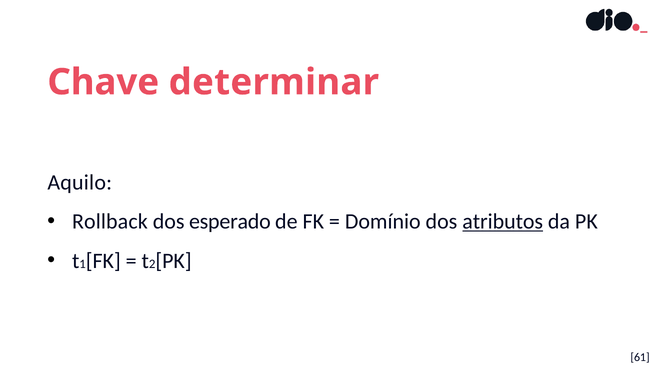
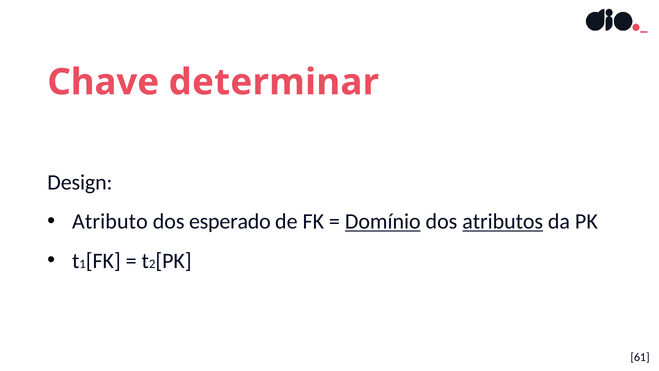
Aquilo: Aquilo -> Design
Rollback: Rollback -> Atributo
Domínio underline: none -> present
